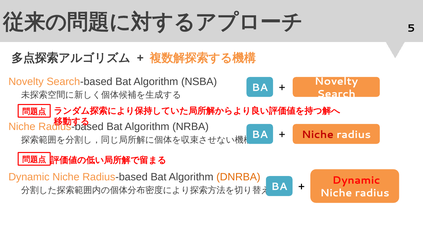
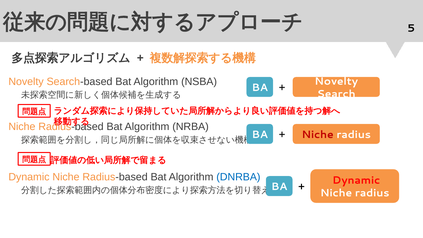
DNRBA colour: orange -> blue
